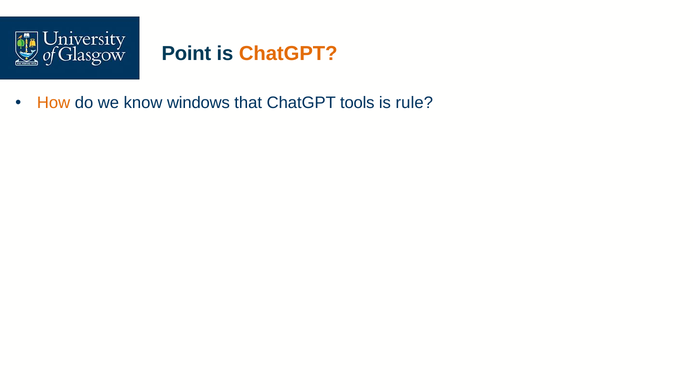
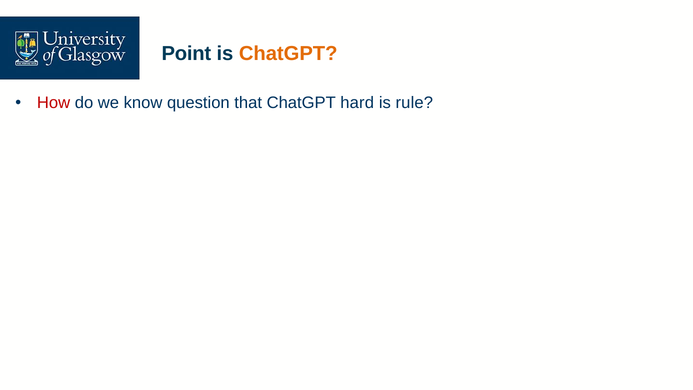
How colour: orange -> red
windows: windows -> question
tools: tools -> hard
